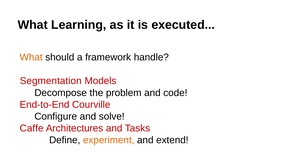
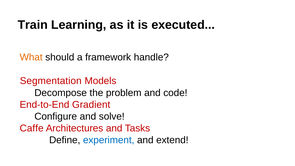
What at (33, 25): What -> Train
Courville: Courville -> Gradient
experiment colour: orange -> blue
